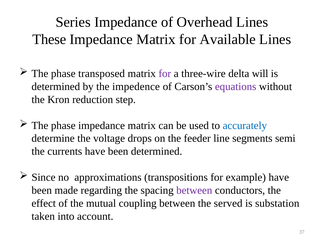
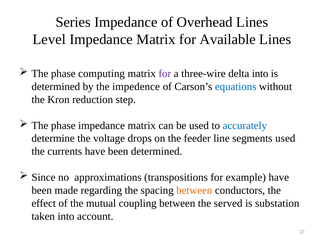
These: These -> Level
transposed: transposed -> computing
delta will: will -> into
equations colour: purple -> blue
segments semi: semi -> used
between at (194, 190) colour: purple -> orange
